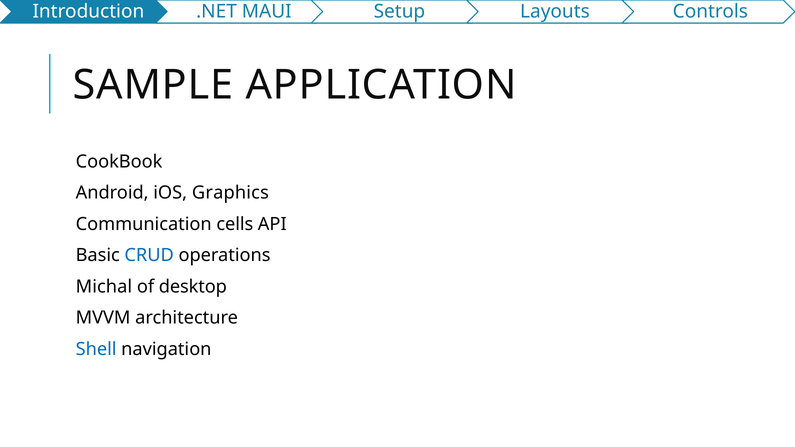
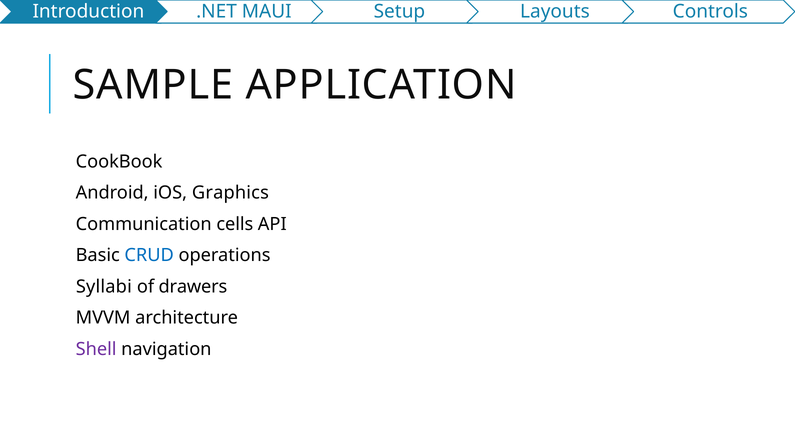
Michal: Michal -> Syllabi
desktop: desktop -> drawers
Shell colour: blue -> purple
